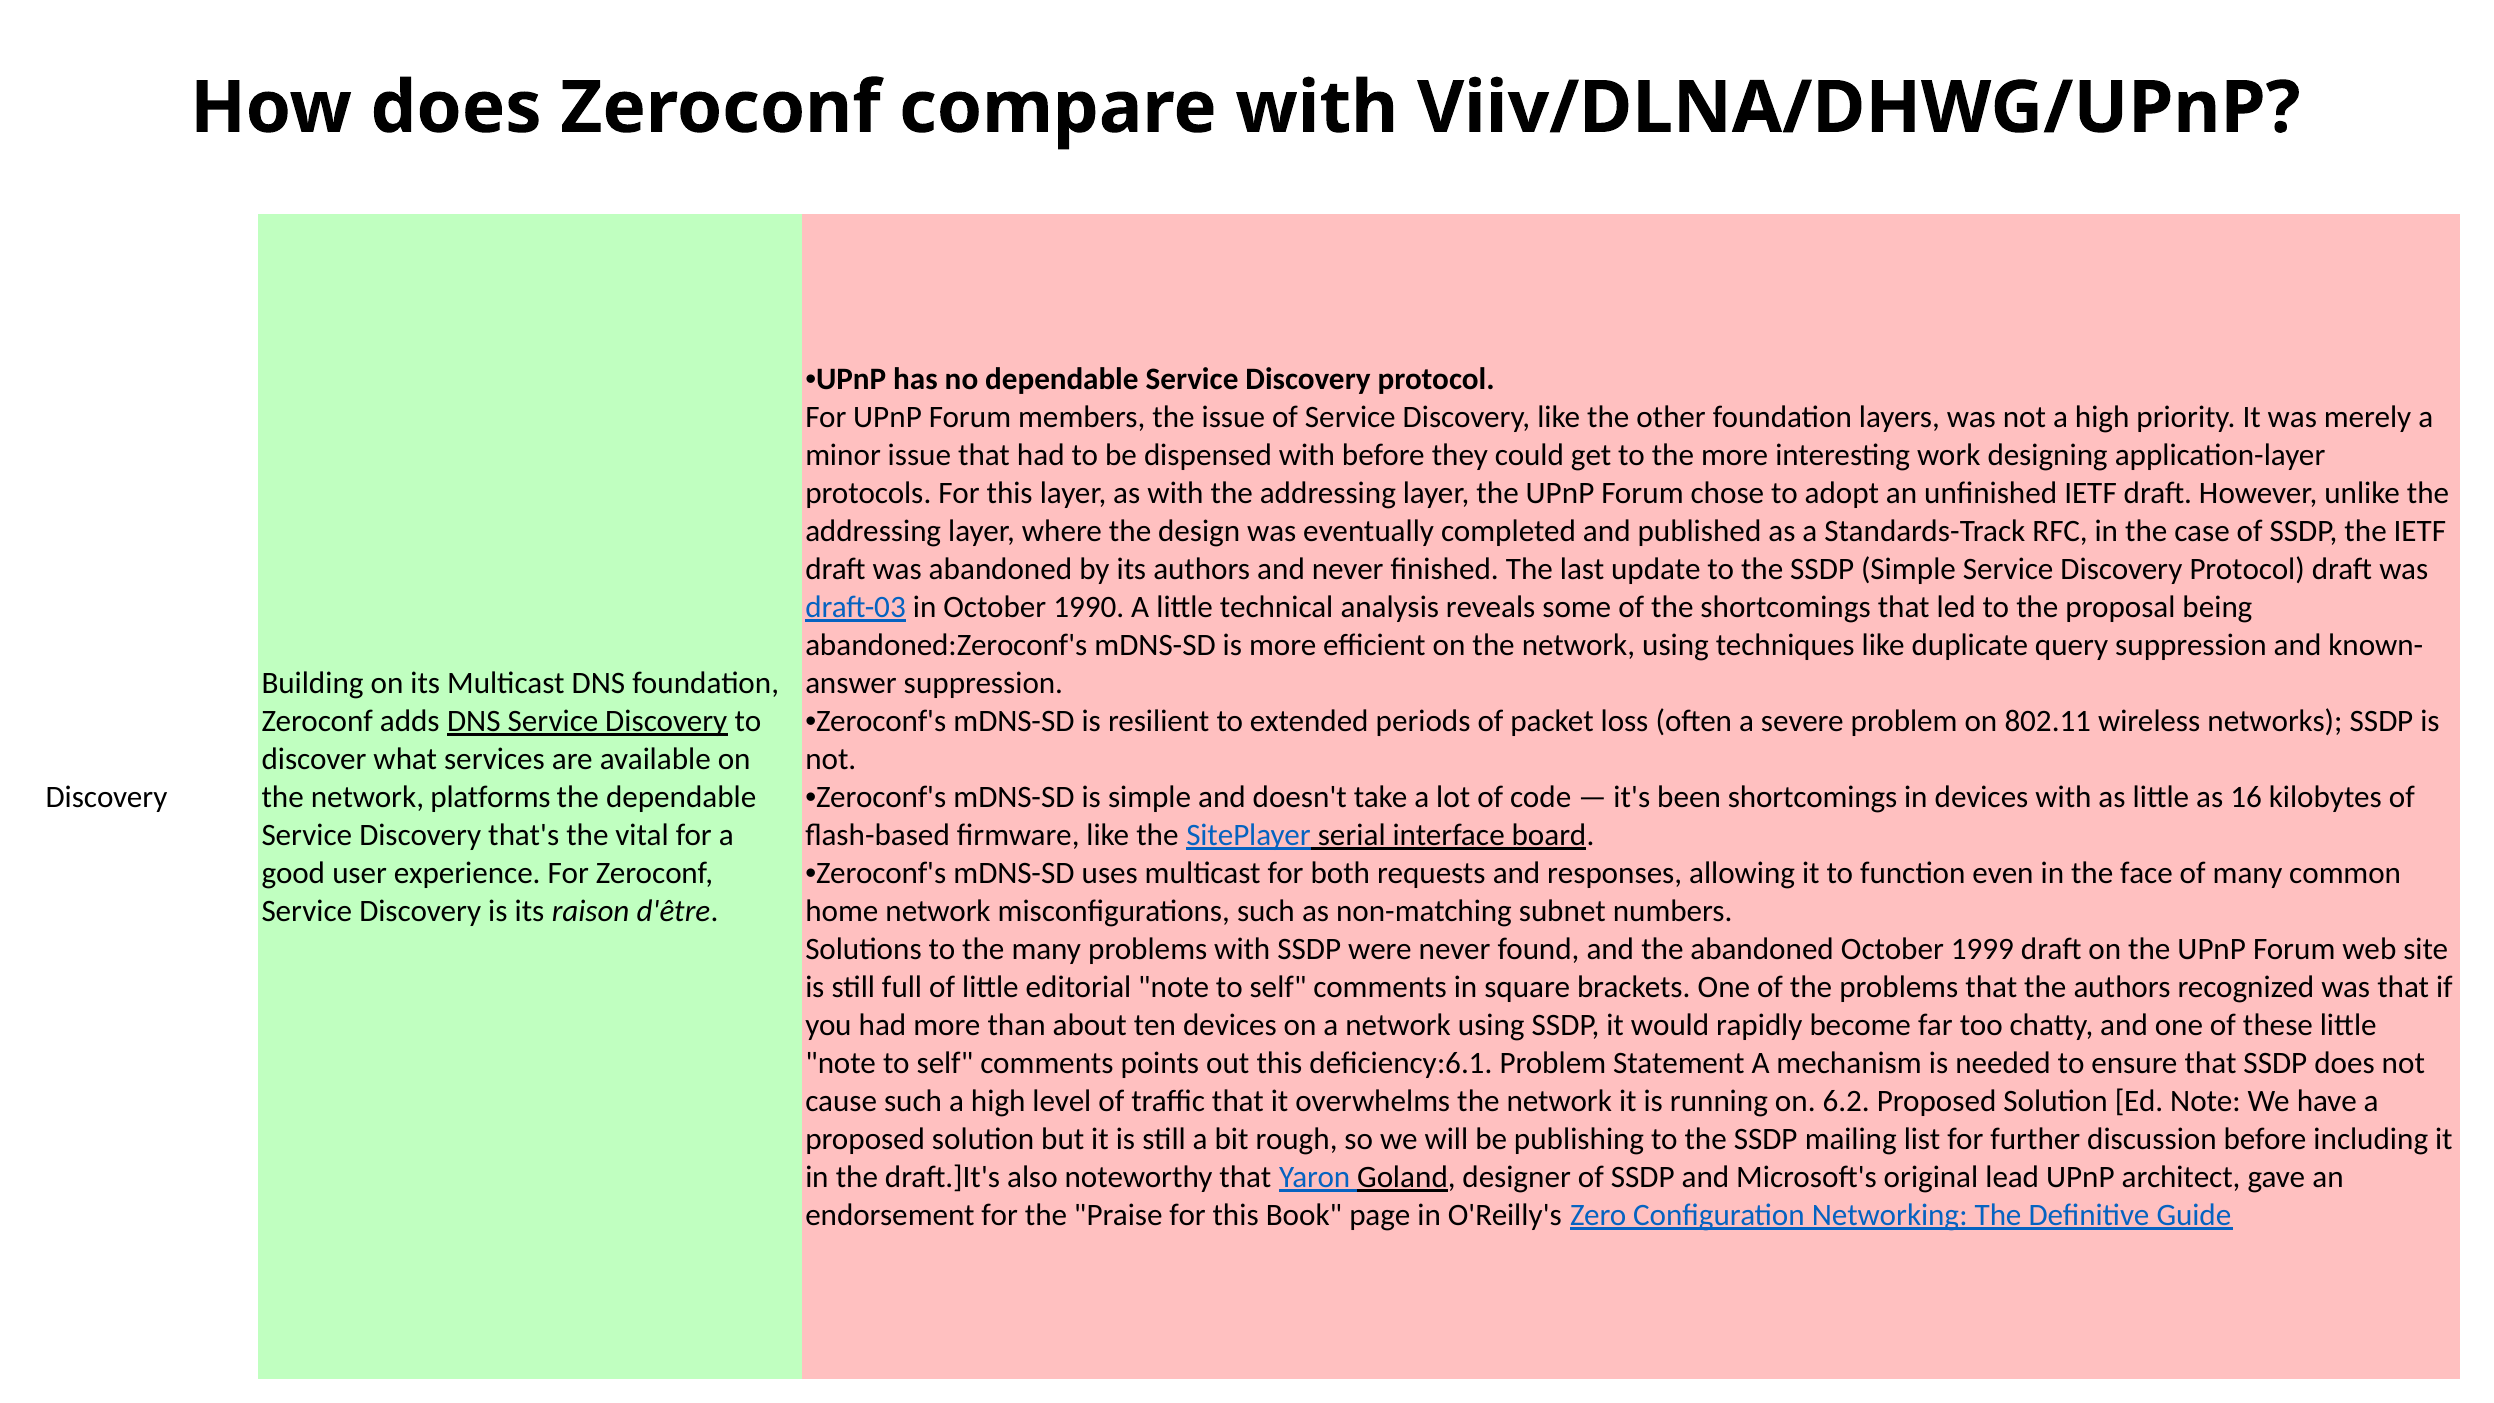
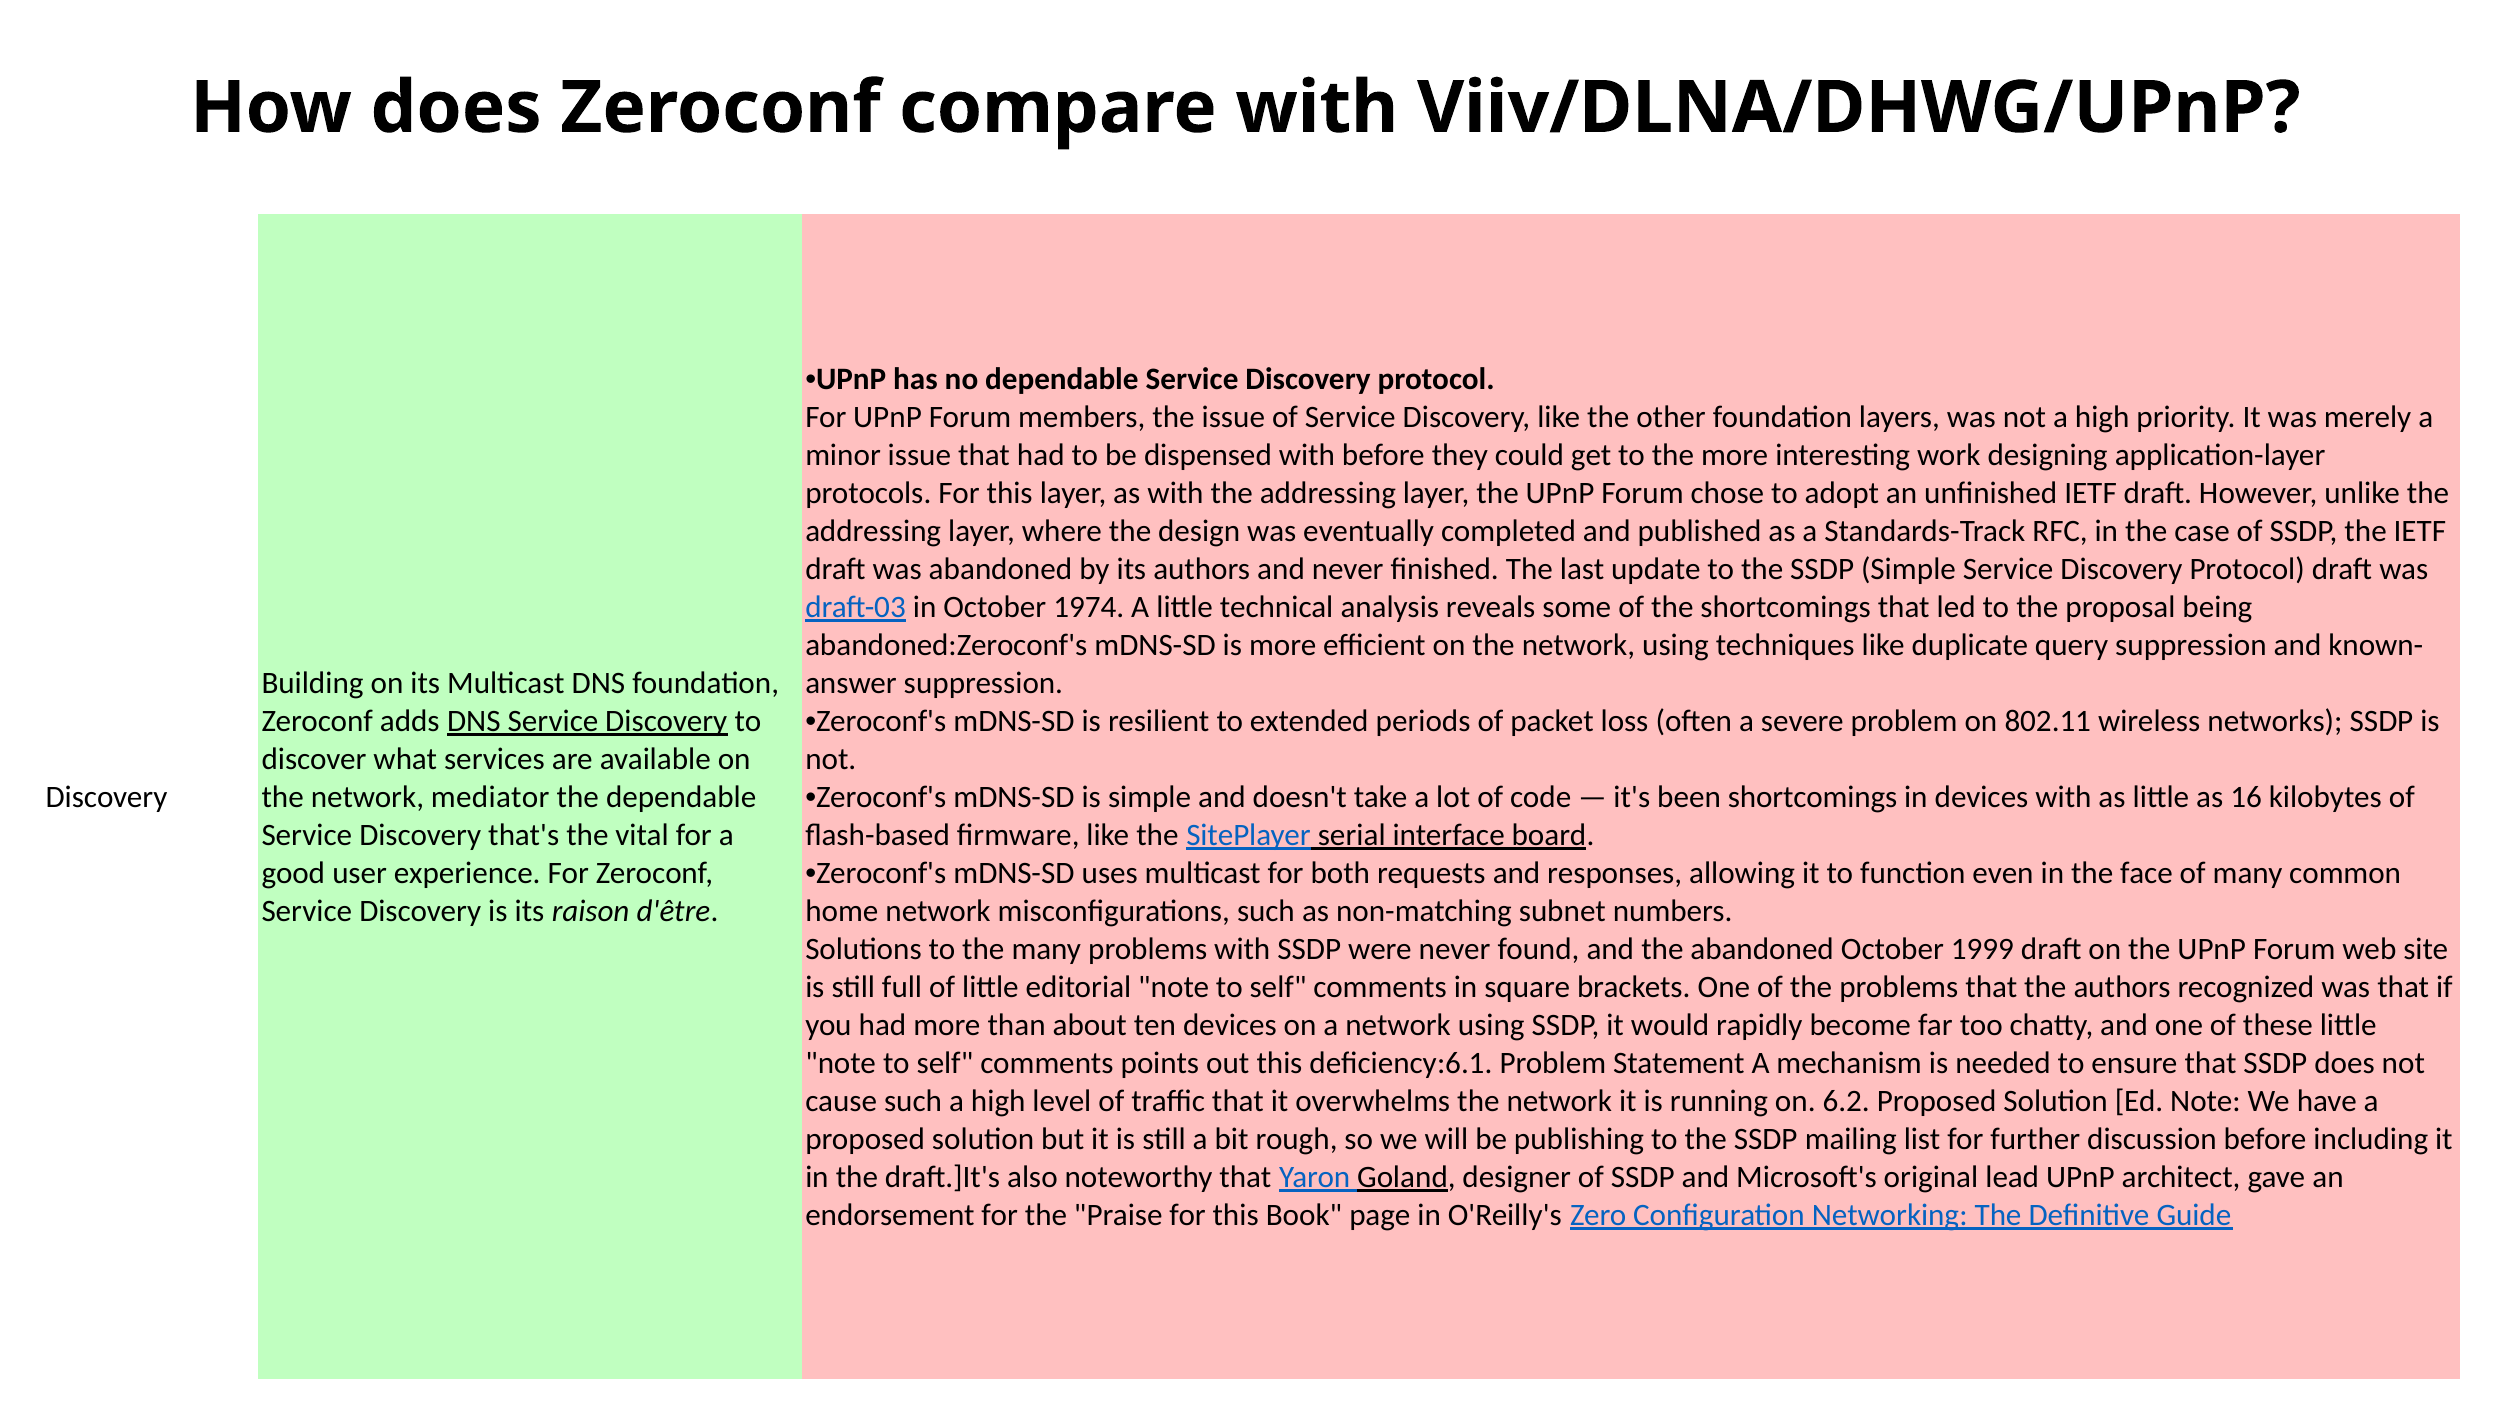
1990: 1990 -> 1974
platforms: platforms -> mediator
